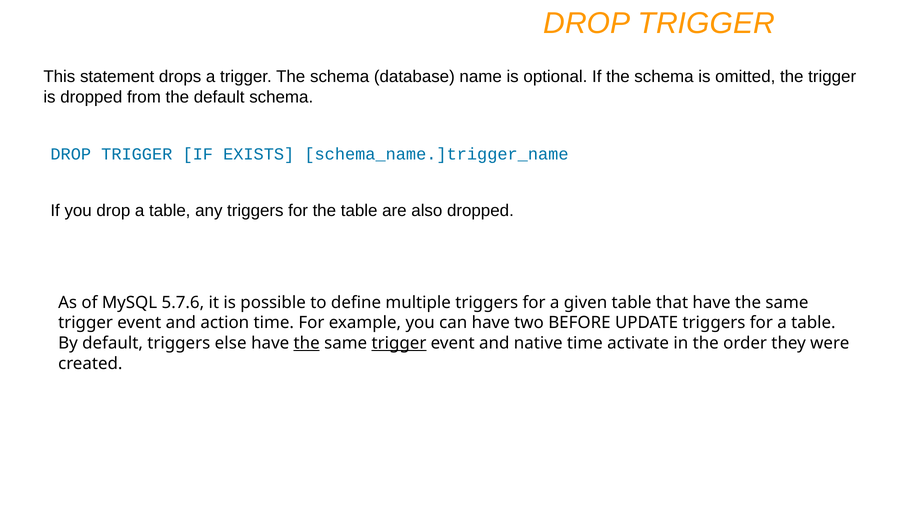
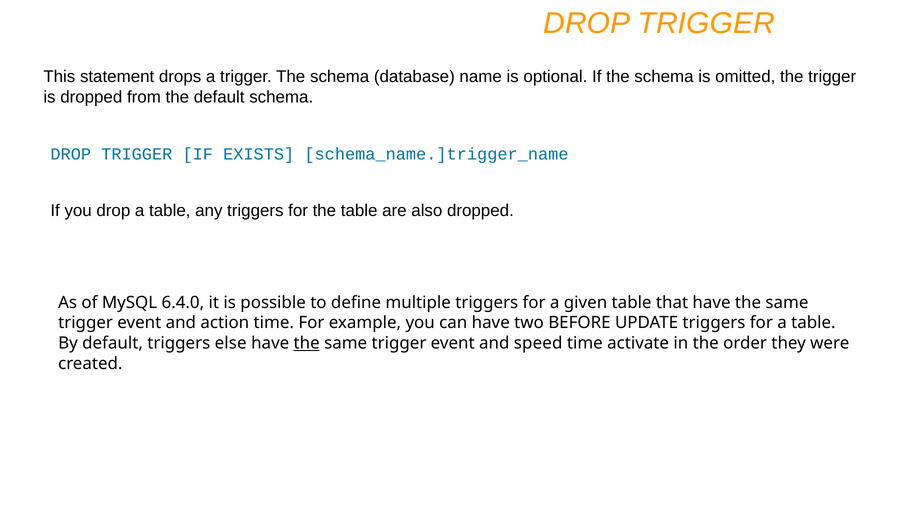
5.7.6: 5.7.6 -> 6.4.0
trigger at (399, 343) underline: present -> none
native: native -> speed
